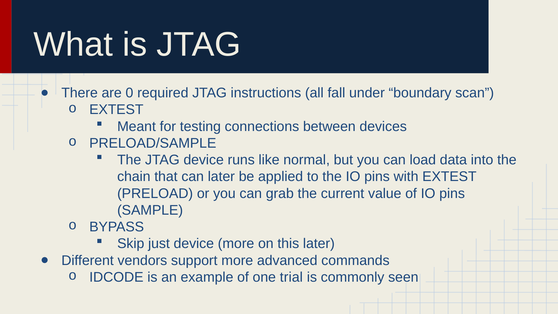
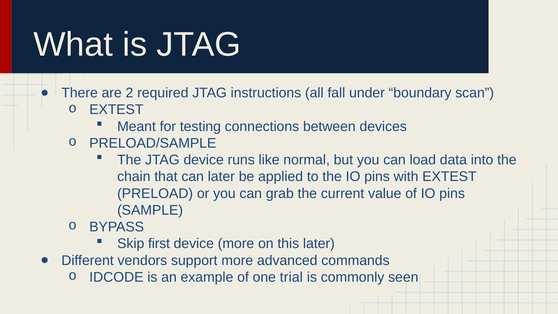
0: 0 -> 2
just: just -> first
